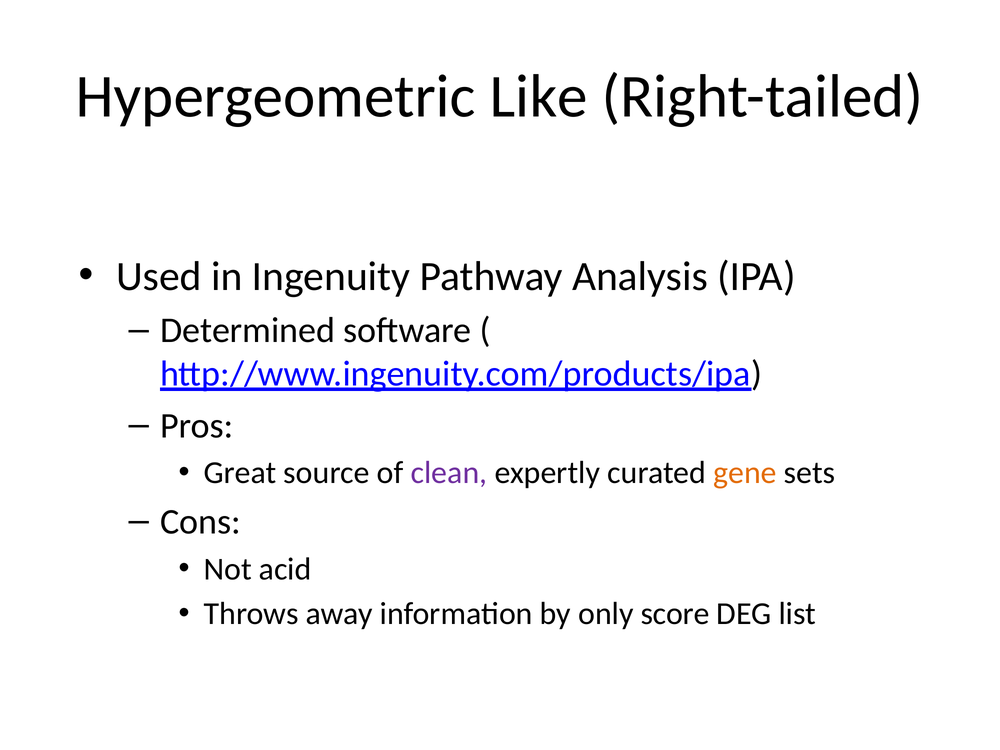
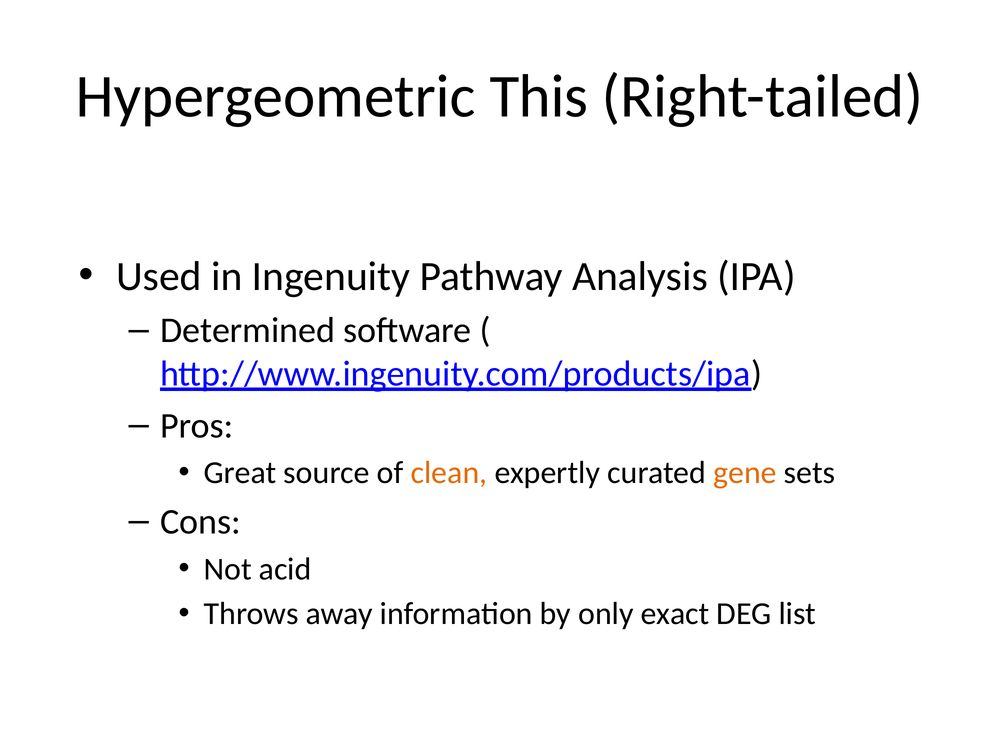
Like: Like -> This
clean colour: purple -> orange
score: score -> exact
